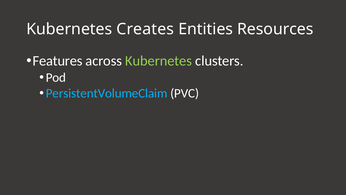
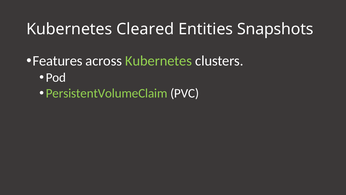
Creates: Creates -> Cleared
Resources: Resources -> Snapshots
PersistentVolumeClaim colour: light blue -> light green
